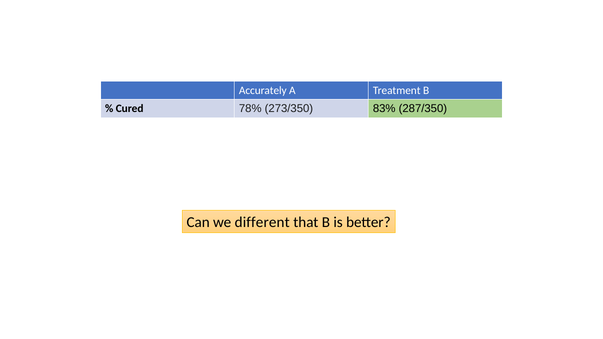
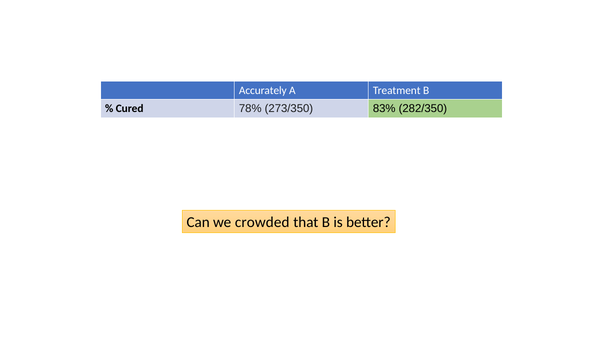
287/350: 287/350 -> 282/350
different: different -> crowded
